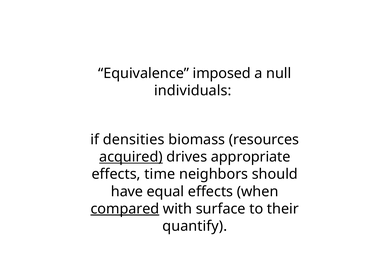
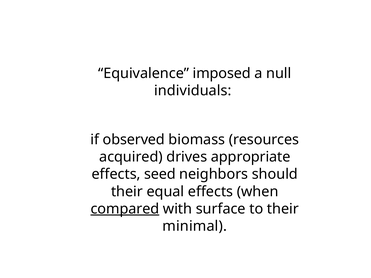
densities: densities -> observed
acquired underline: present -> none
time: time -> seed
have at (127, 192): have -> their
quantify: quantify -> minimal
